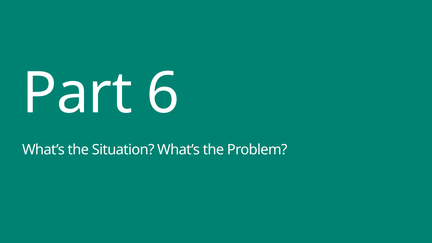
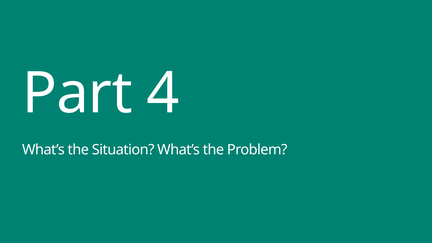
6: 6 -> 4
